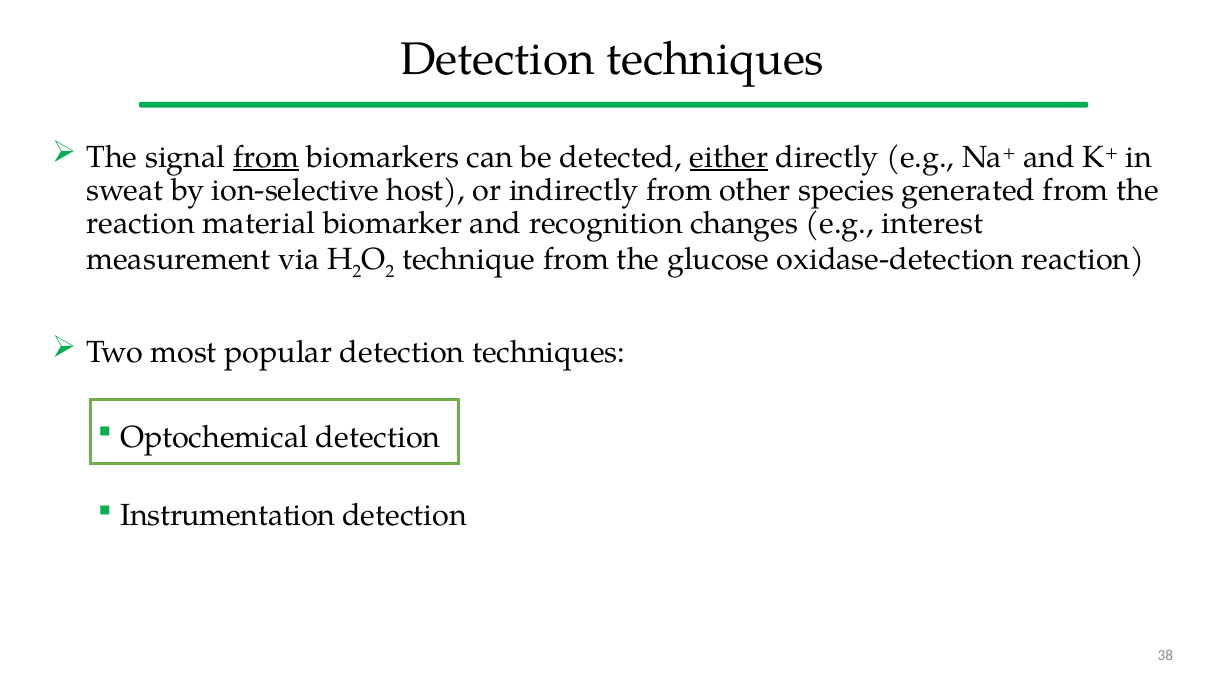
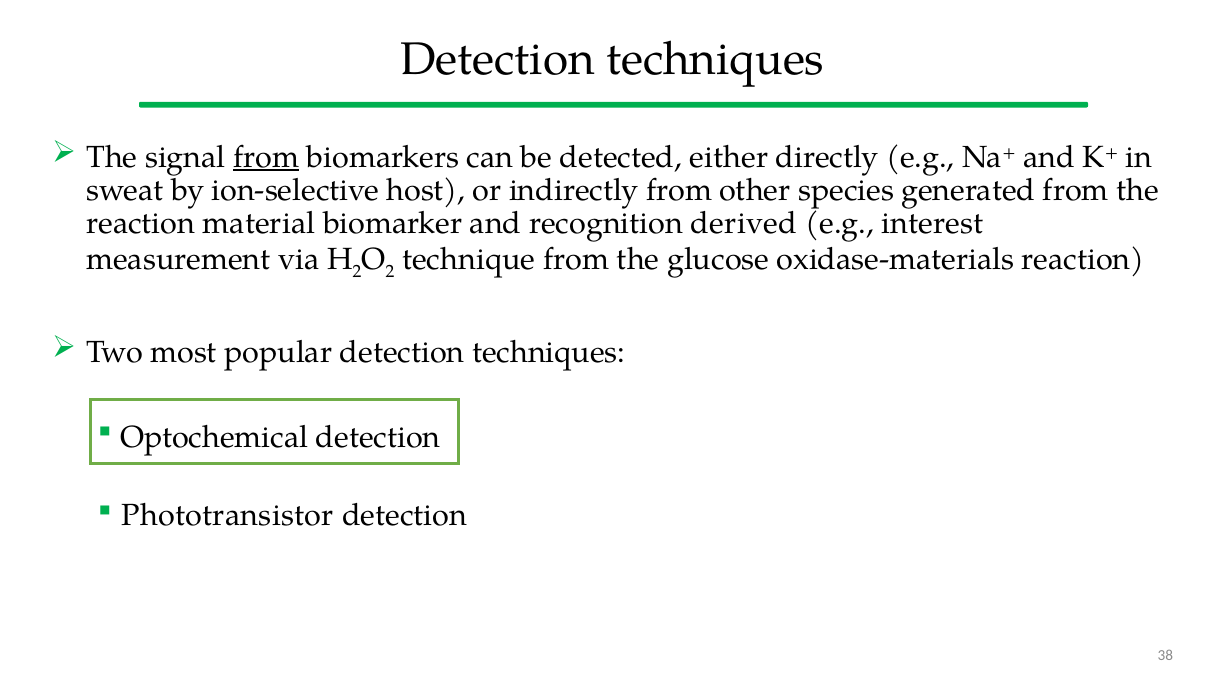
either underline: present -> none
changes: changes -> derived
oxidase-detection: oxidase-detection -> oxidase-materials
Instrumentation: Instrumentation -> Phototransistor
